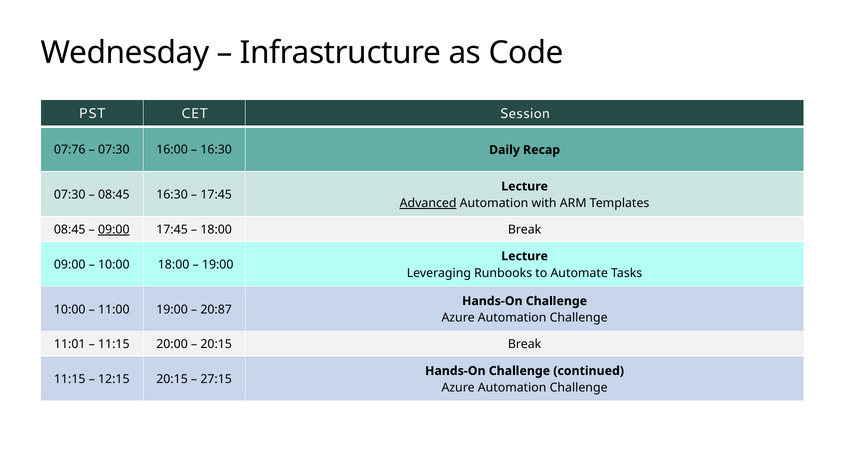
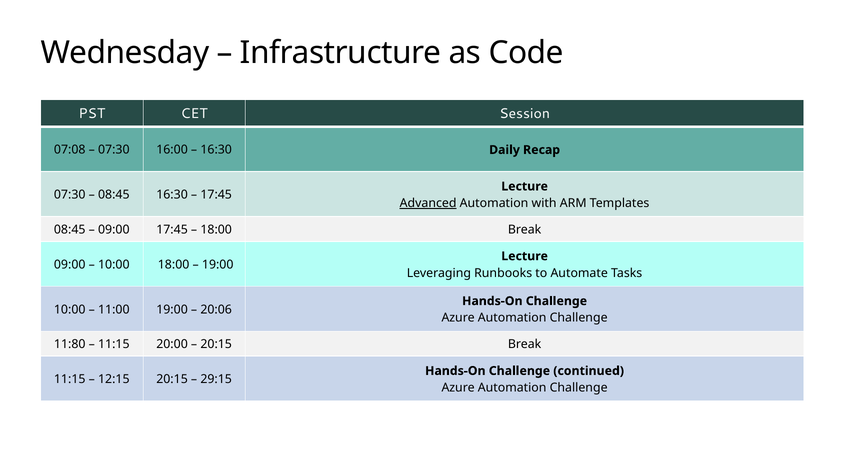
07:76: 07:76 -> 07:08
09:00 at (114, 230) underline: present -> none
20:87: 20:87 -> 20:06
11:01: 11:01 -> 11:80
27:15: 27:15 -> 29:15
